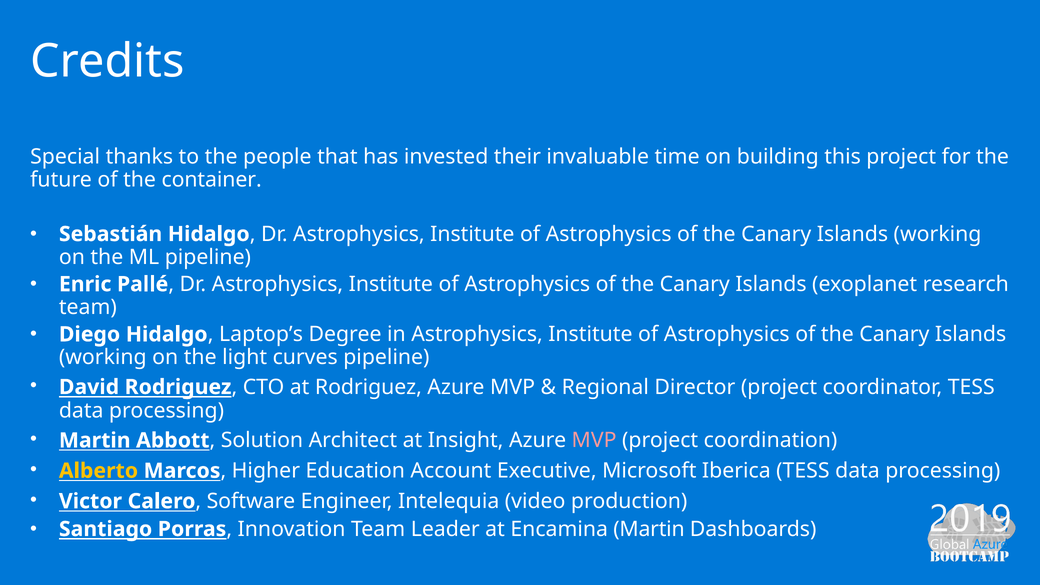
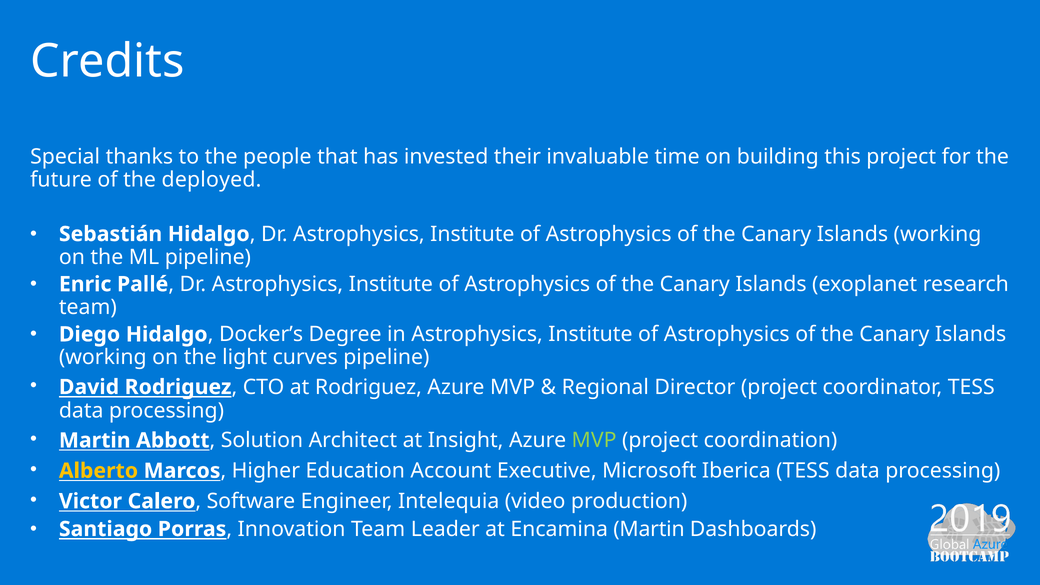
container: container -> deployed
Laptop’s: Laptop’s -> Docker’s
MVP at (594, 440) colour: pink -> light green
